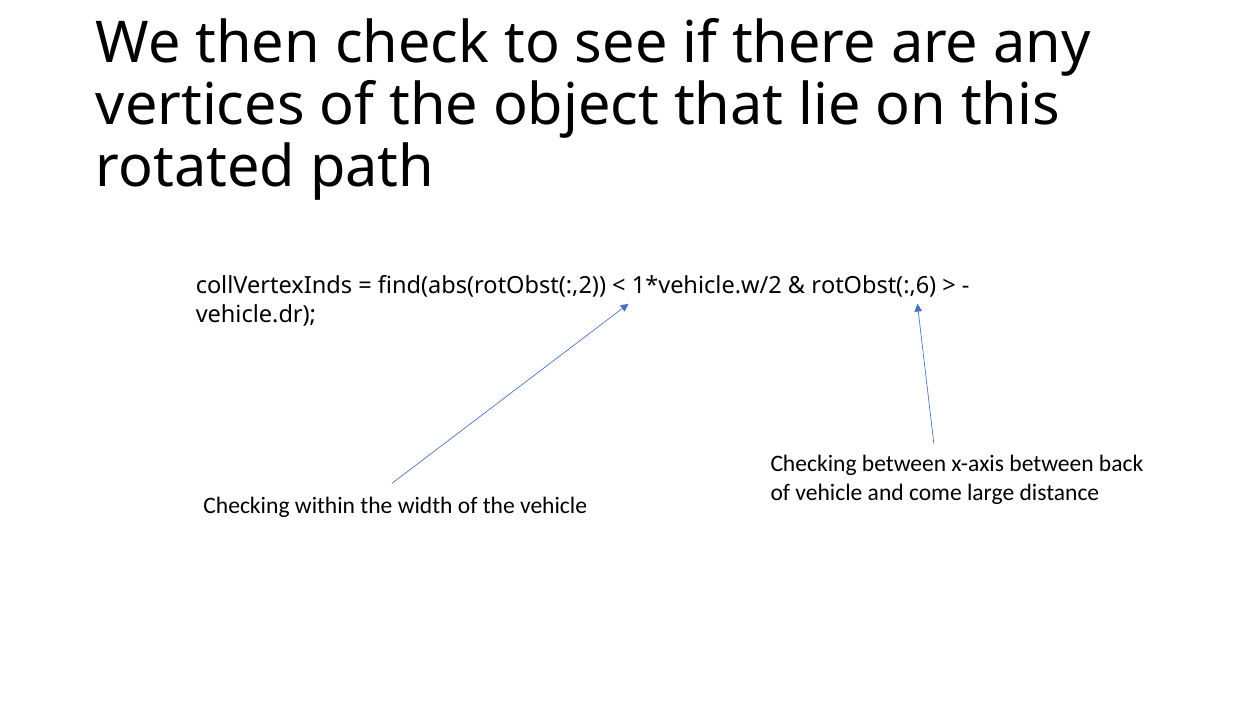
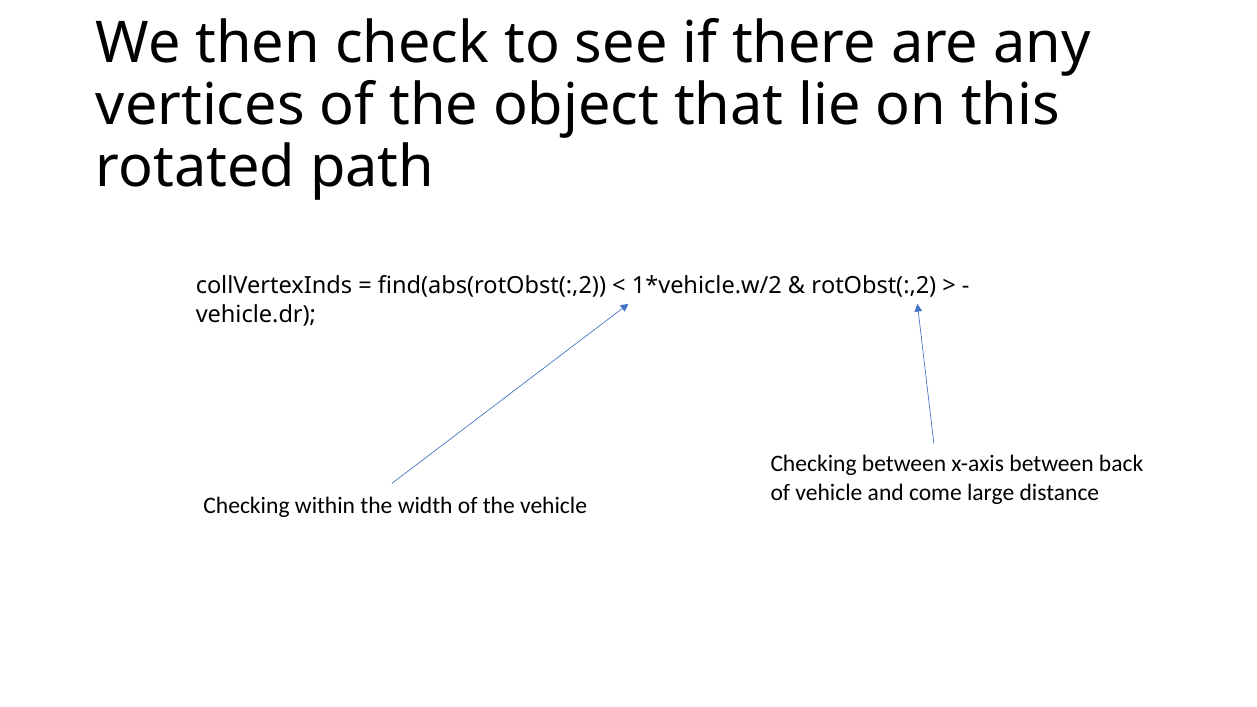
rotObst(:,6: rotObst(:,6 -> rotObst(:,2
